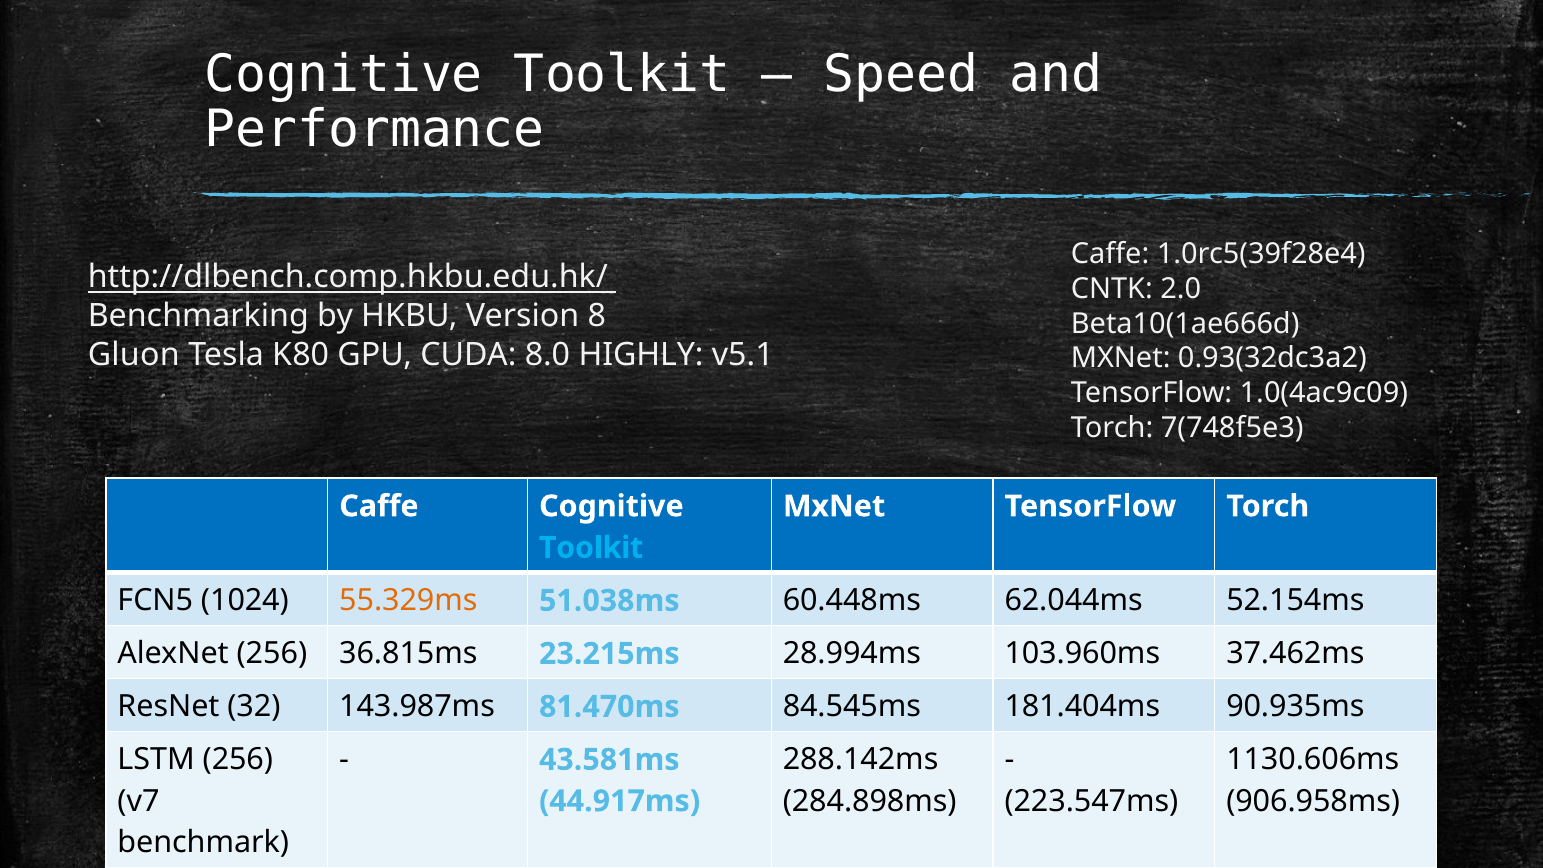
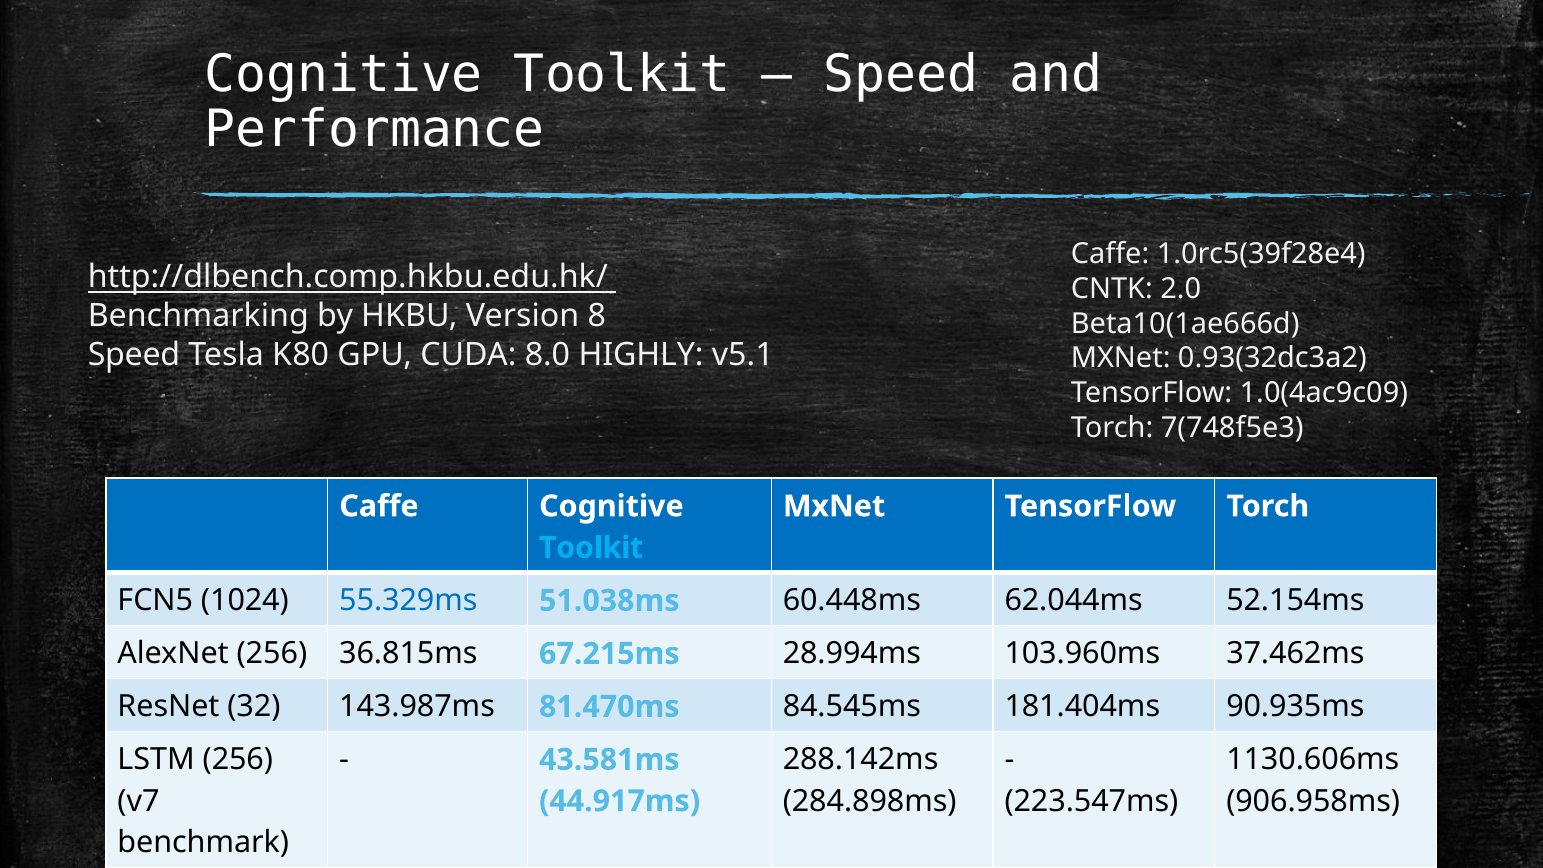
Gluon at (134, 355): Gluon -> Speed
55.329ms colour: orange -> blue
23.215ms: 23.215ms -> 67.215ms
